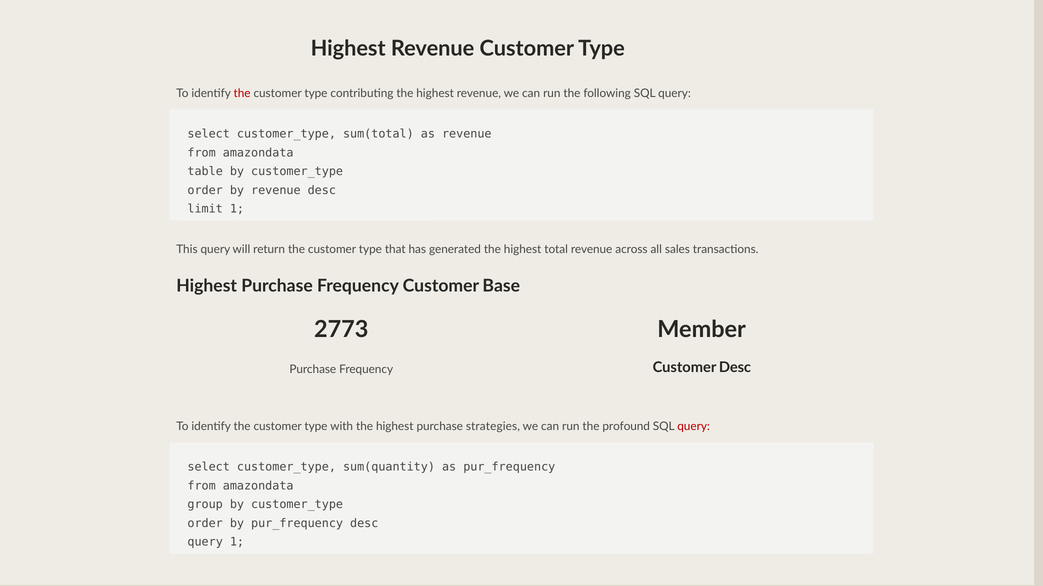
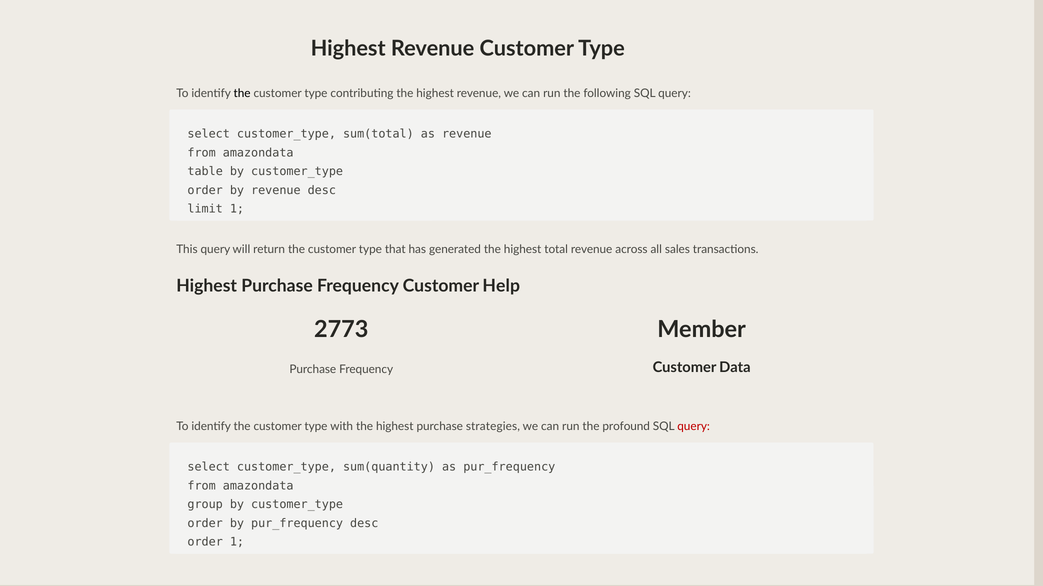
the at (242, 93) colour: red -> black
Base: Base -> Help
Customer Desc: Desc -> Data
query at (205, 543): query -> order
